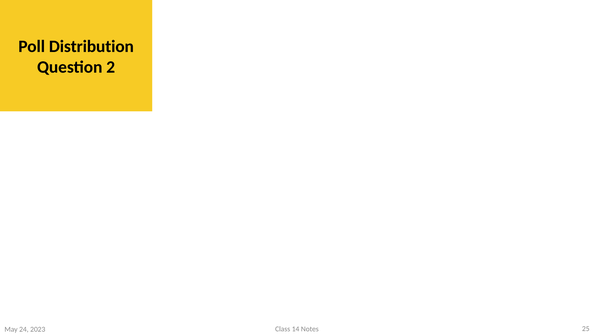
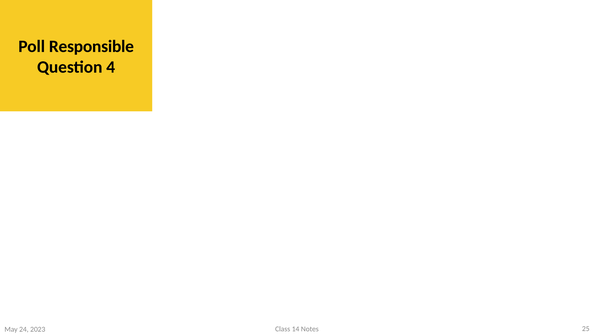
Distribution: Distribution -> Responsible
2: 2 -> 4
